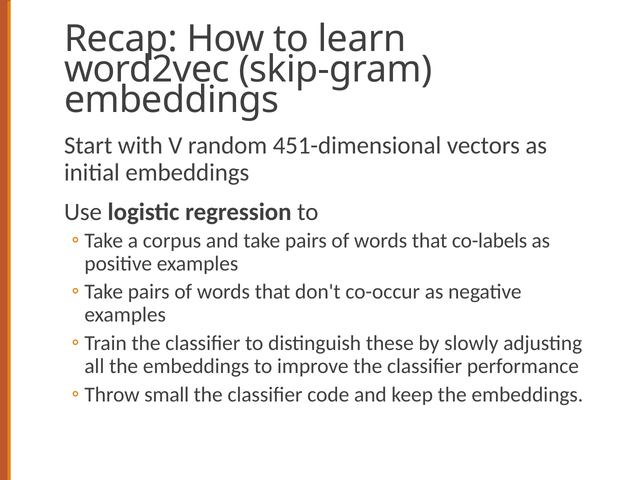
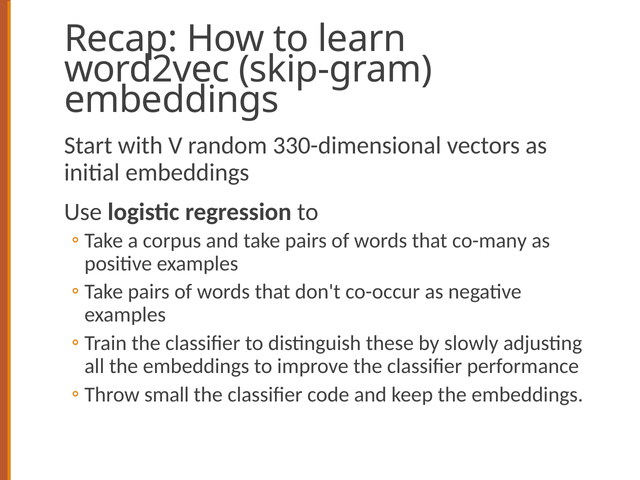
451-dimensional: 451-dimensional -> 330-dimensional
co-labels: co-labels -> co-many
